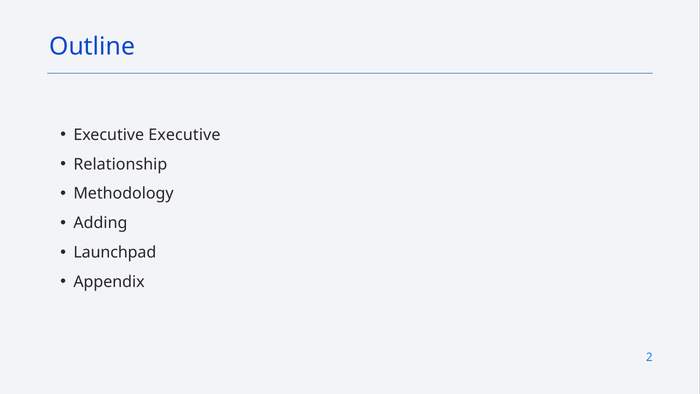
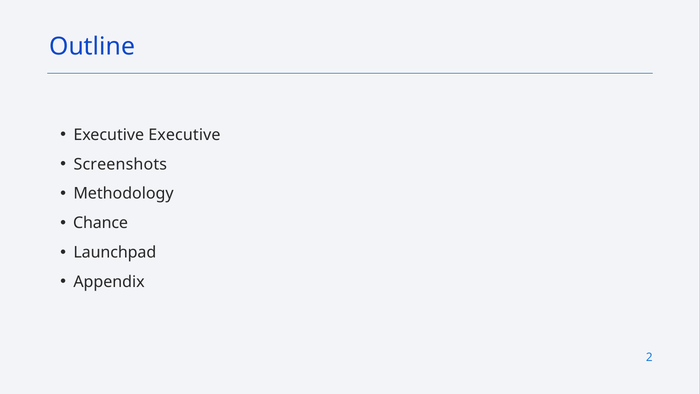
Relationship: Relationship -> Screenshots
Adding: Adding -> Chance
